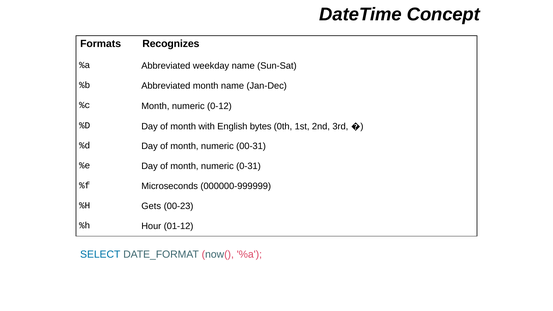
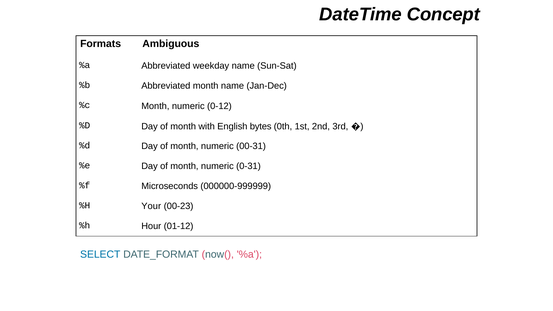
Recognizes: Recognizes -> Ambiguous
Gets: Gets -> Your
